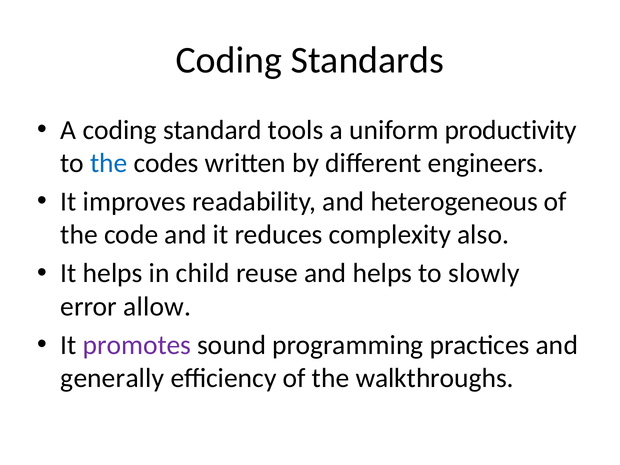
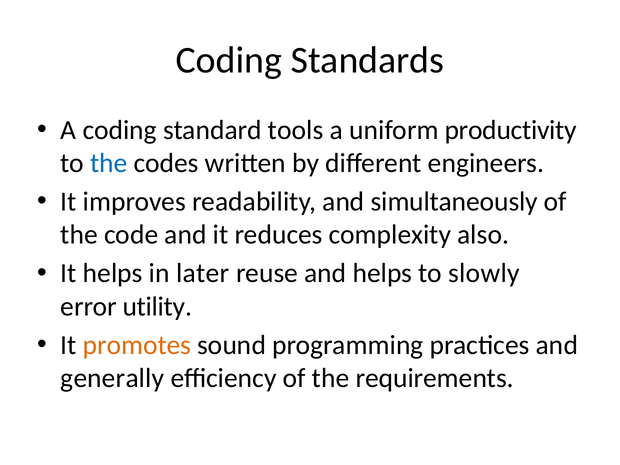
heterogeneous: heterogeneous -> simultaneously
child: child -> later
allow: allow -> utility
promotes colour: purple -> orange
walkthroughs: walkthroughs -> requirements
